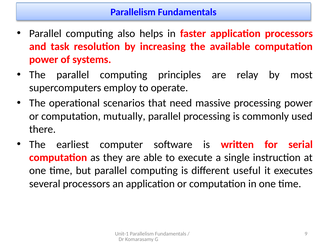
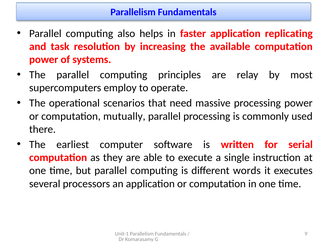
application processors: processors -> replicating
useful: useful -> words
